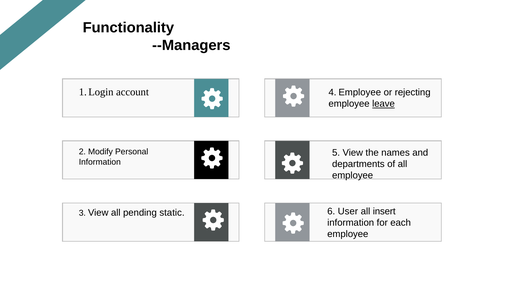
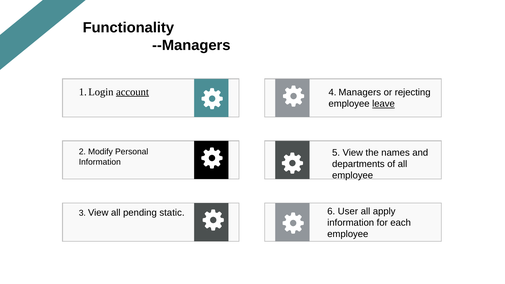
account underline: none -> present
4 Employee: Employee -> Managers
insert: insert -> apply
